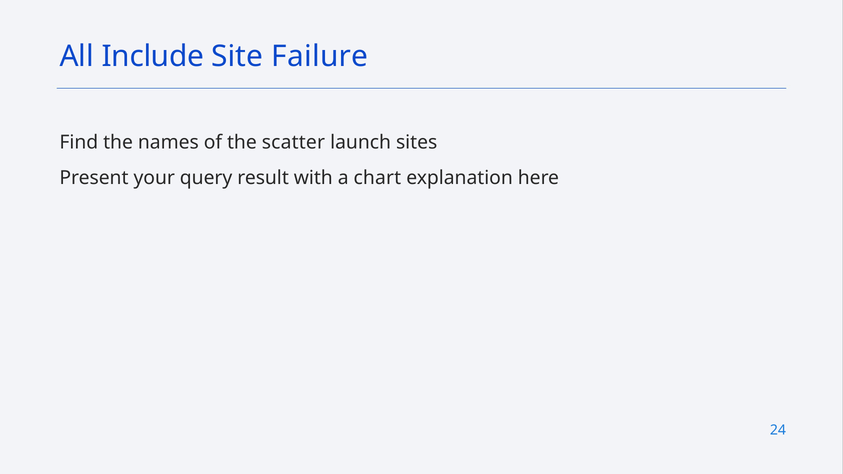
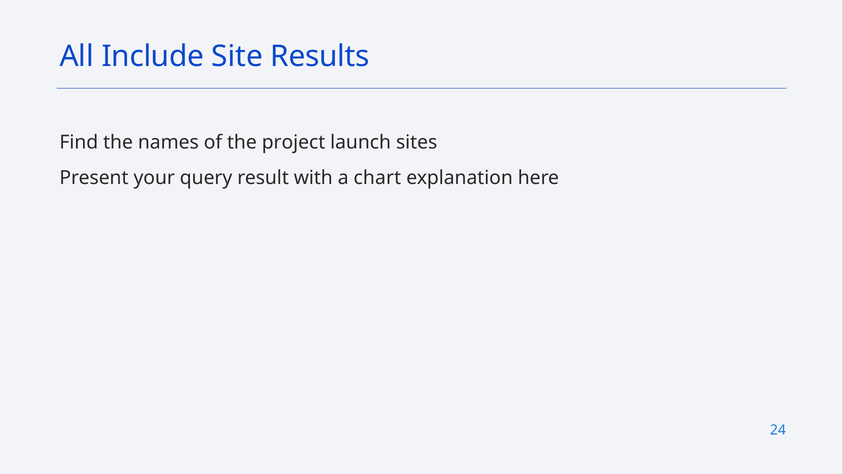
Failure: Failure -> Results
scatter: scatter -> project
